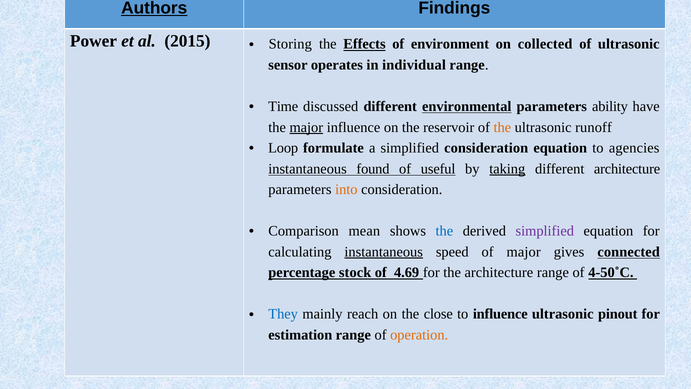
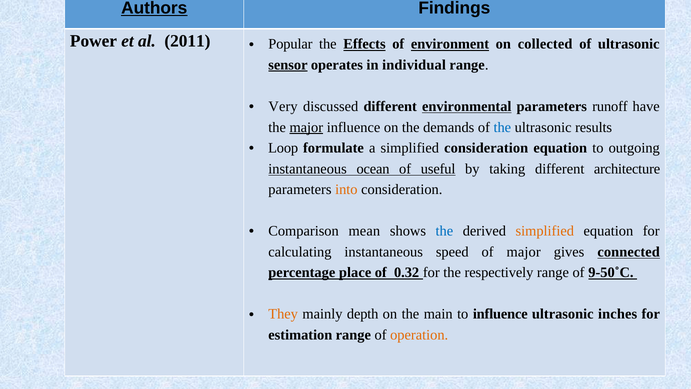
2015: 2015 -> 2011
Storing: Storing -> Popular
environment underline: none -> present
sensor underline: none -> present
Time: Time -> Very
ability: ability -> runoff
reservoir: reservoir -> demands
the at (502, 127) colour: orange -> blue
runoff: runoff -> results
agencies: agencies -> outgoing
found: found -> ocean
taking underline: present -> none
simplified at (545, 231) colour: purple -> orange
instantaneous at (384, 252) underline: present -> none
stock: stock -> place
4.69: 4.69 -> 0.32
the architecture: architecture -> respectively
4-50˚C: 4-50˚C -> 9-50˚C
They colour: blue -> orange
reach: reach -> depth
close: close -> main
pinout: pinout -> inches
